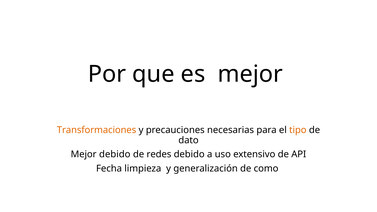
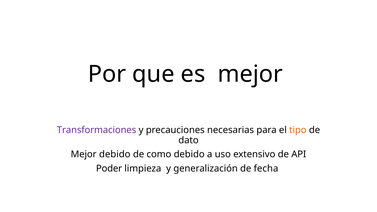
Transformaciones colour: orange -> purple
redes: redes -> como
Fecha: Fecha -> Poder
como: como -> fecha
